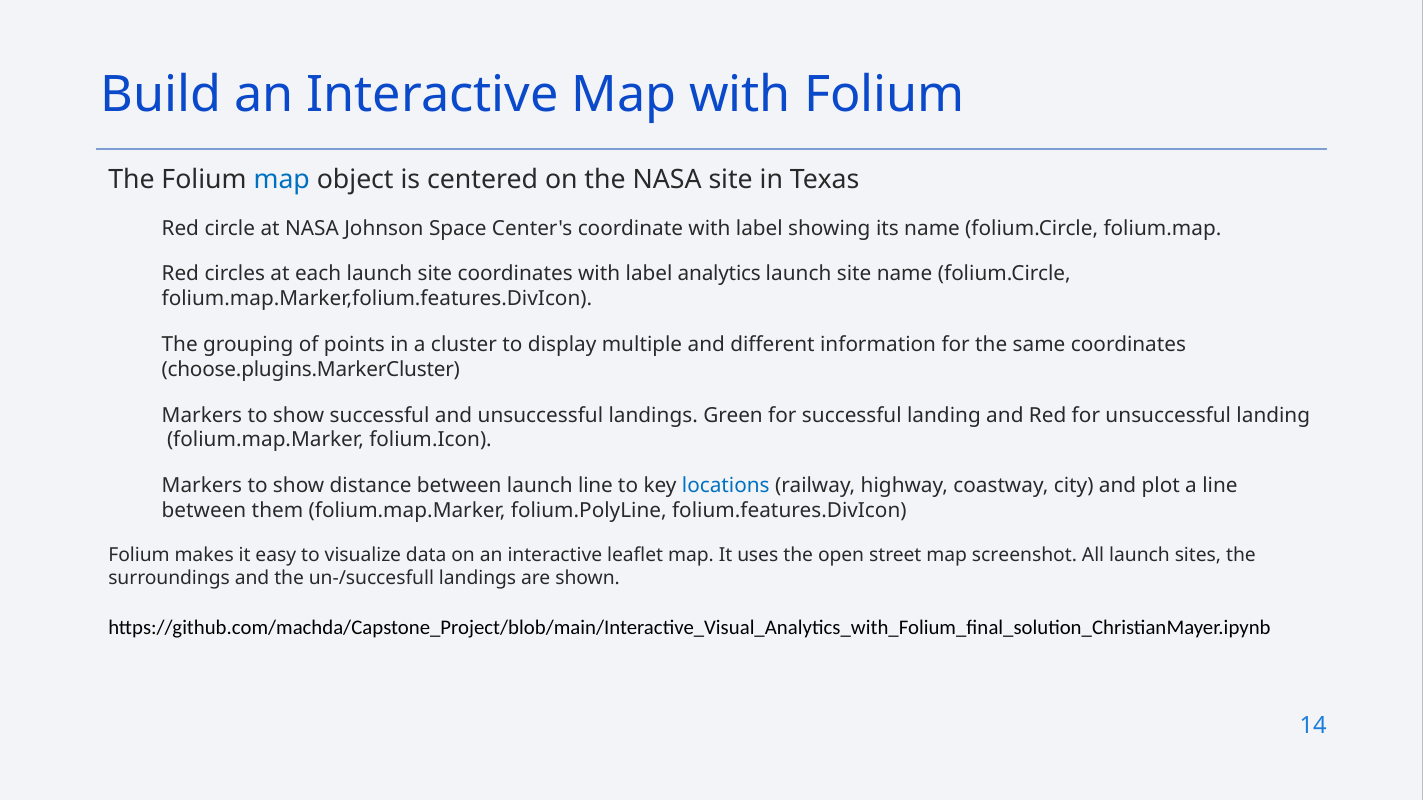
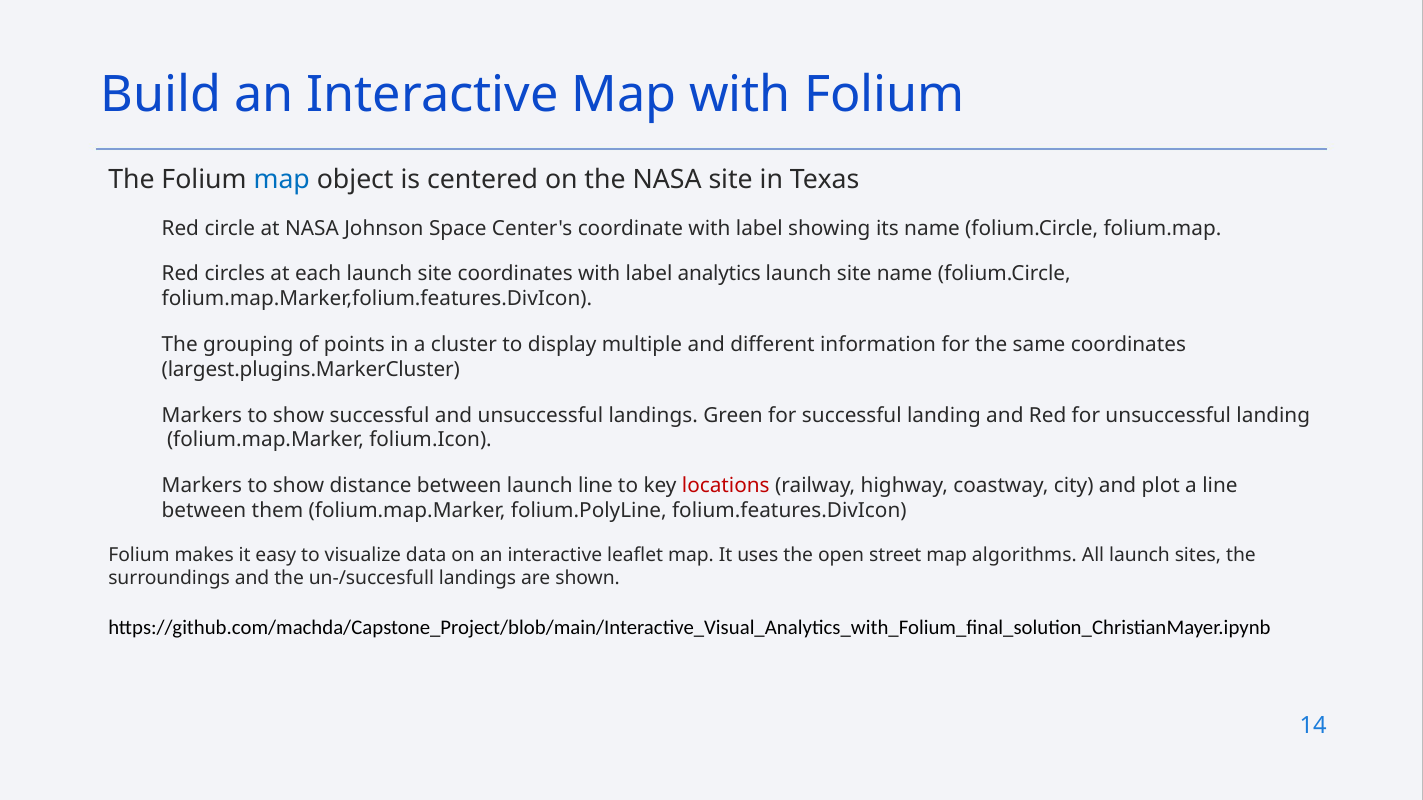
choose.plugins.MarkerCluster: choose.plugins.MarkerCluster -> largest.plugins.MarkerCluster
locations colour: blue -> red
screenshot: screenshot -> algorithms
